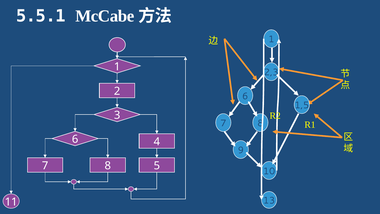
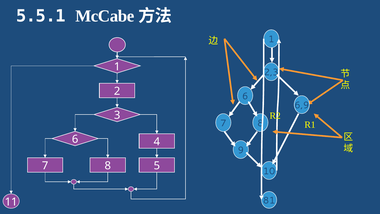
1,5: 1,5 -> 6,9
13: 13 -> 81
